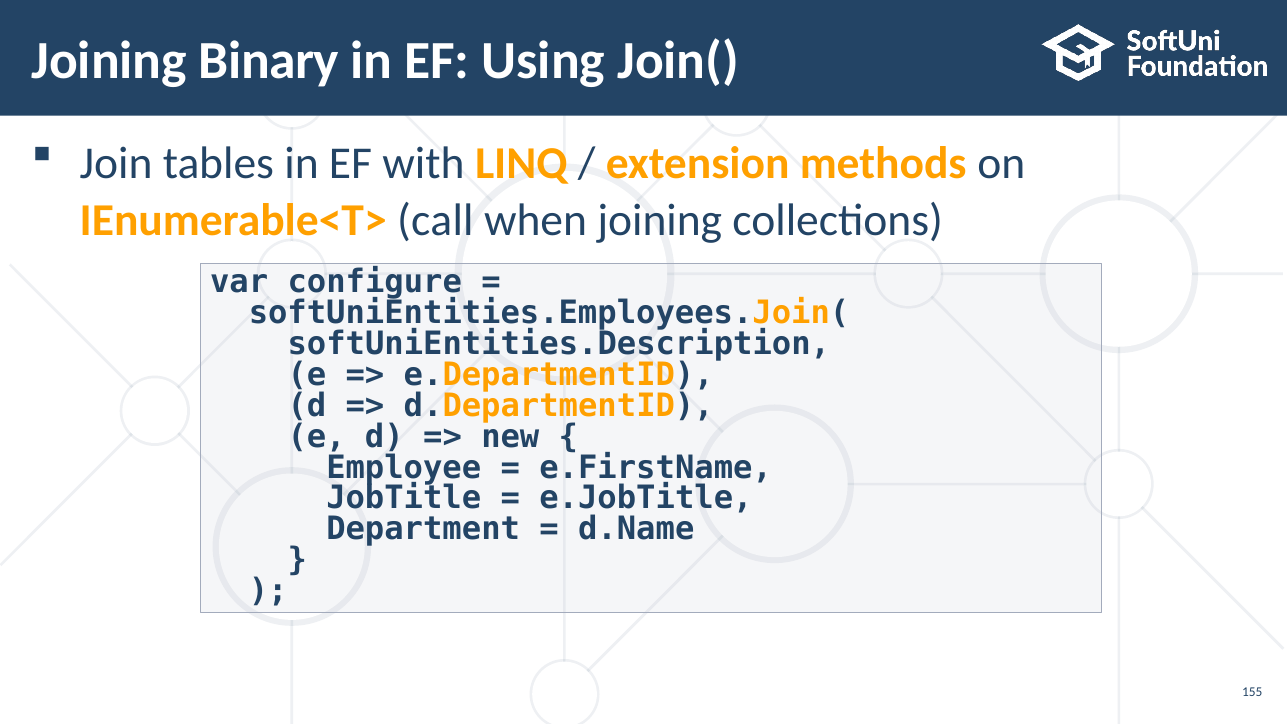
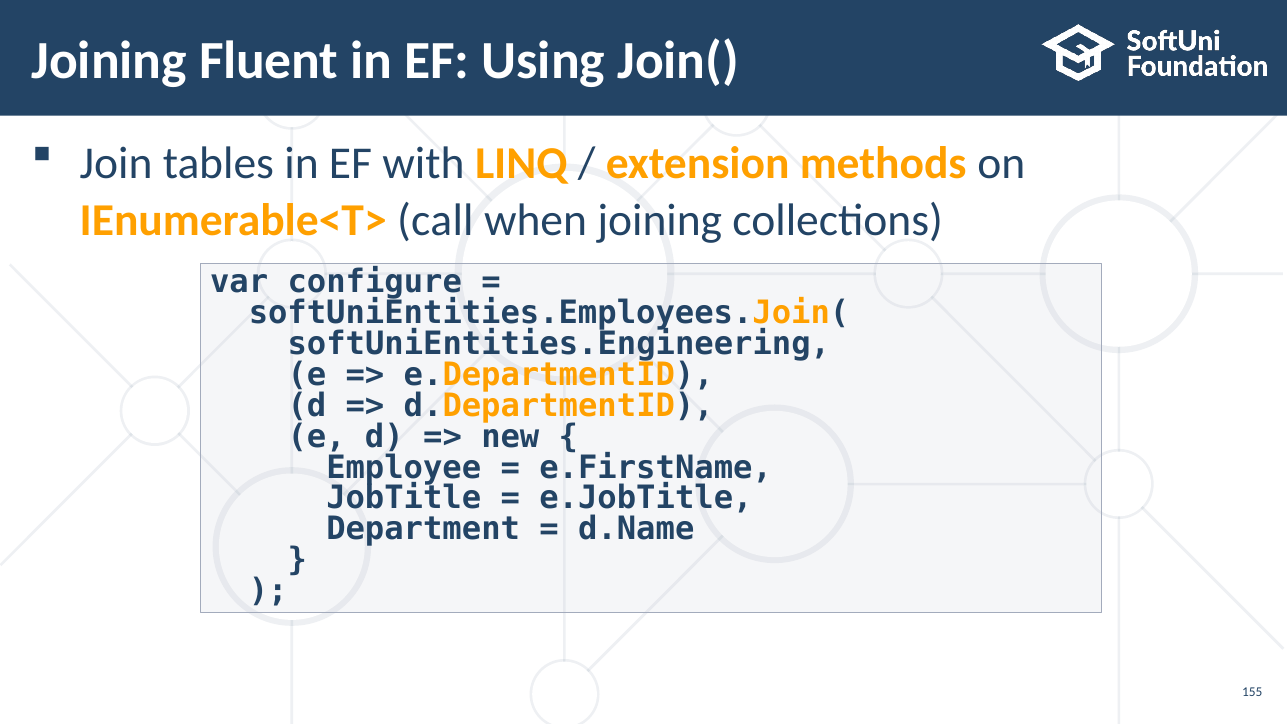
Binary: Binary -> Fluent
softUniEntities.Description: softUniEntities.Description -> softUniEntities.Engineering
